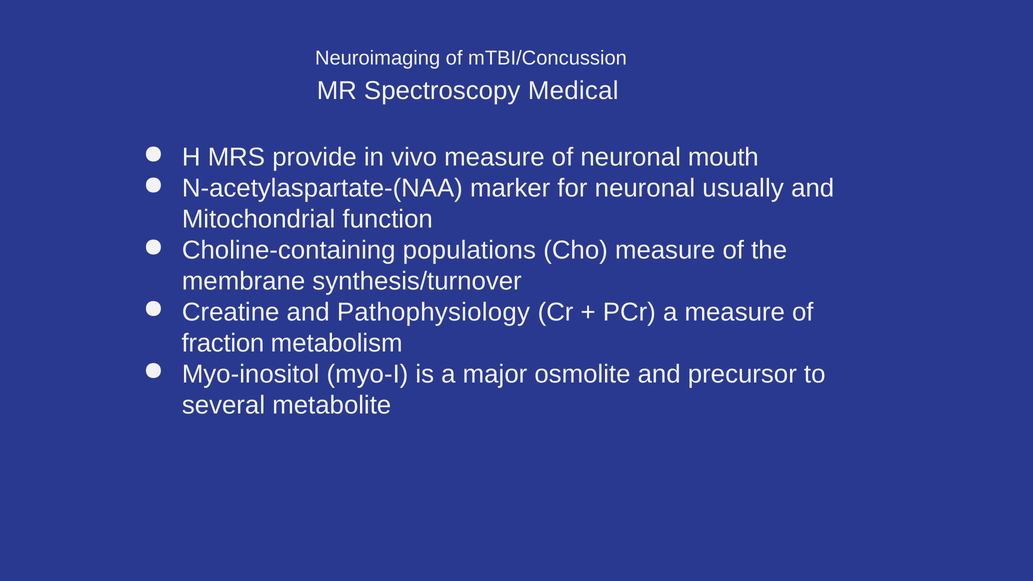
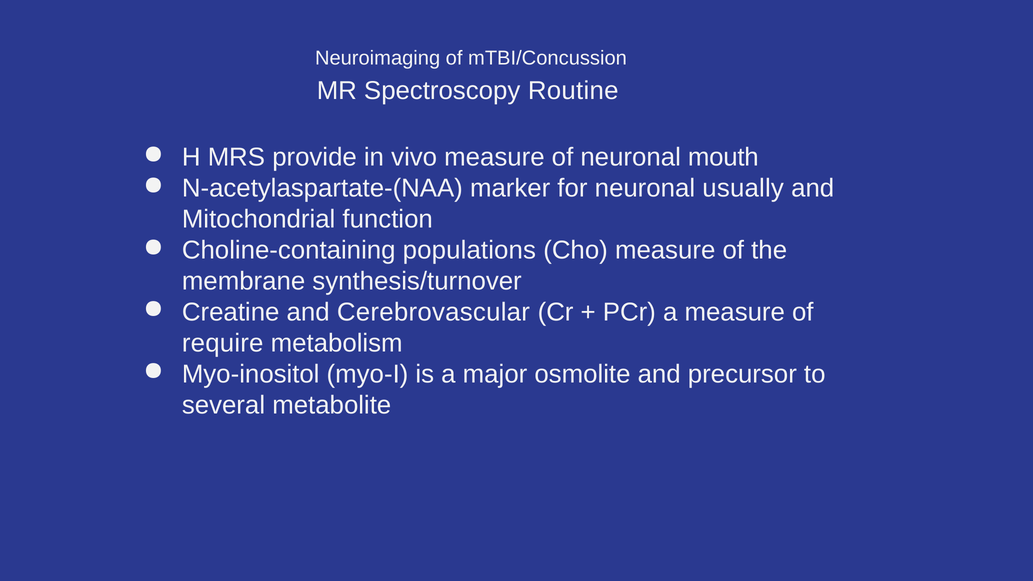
Medical: Medical -> Routine
Pathophysiology: Pathophysiology -> Cerebrovascular
fraction: fraction -> require
